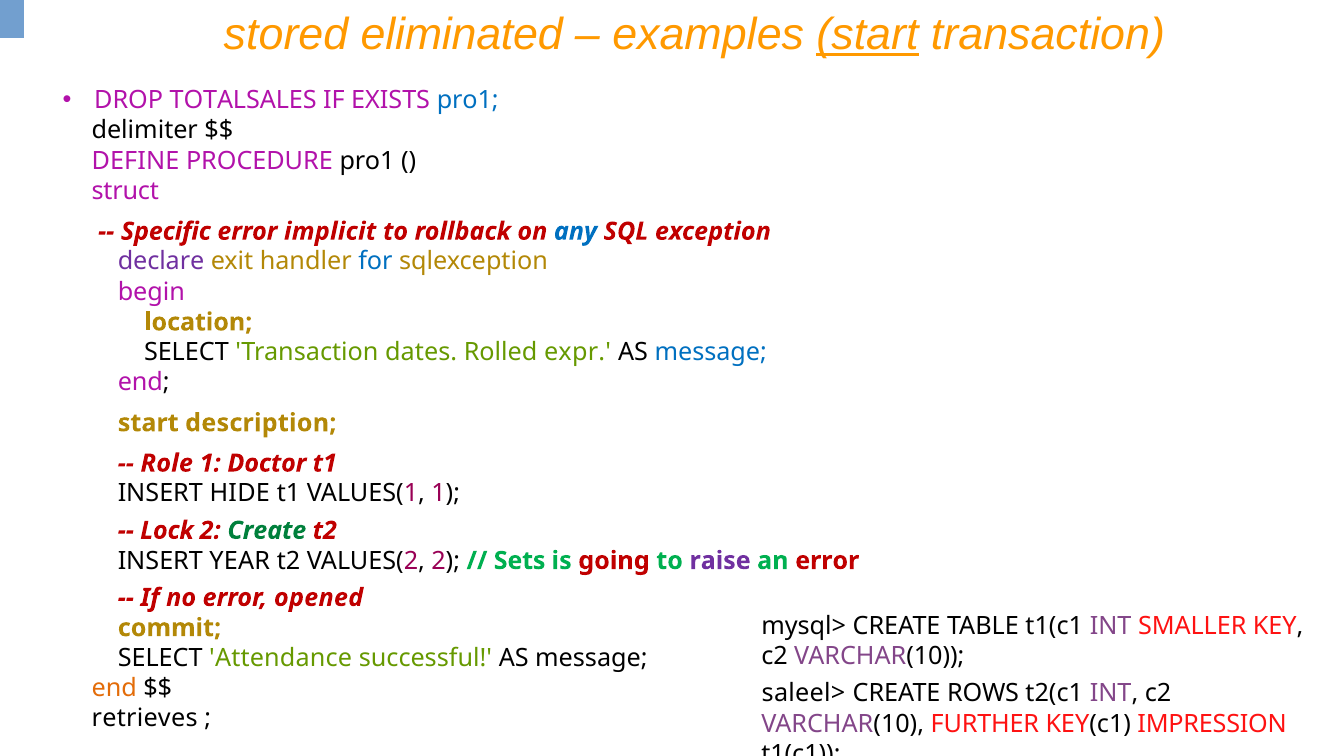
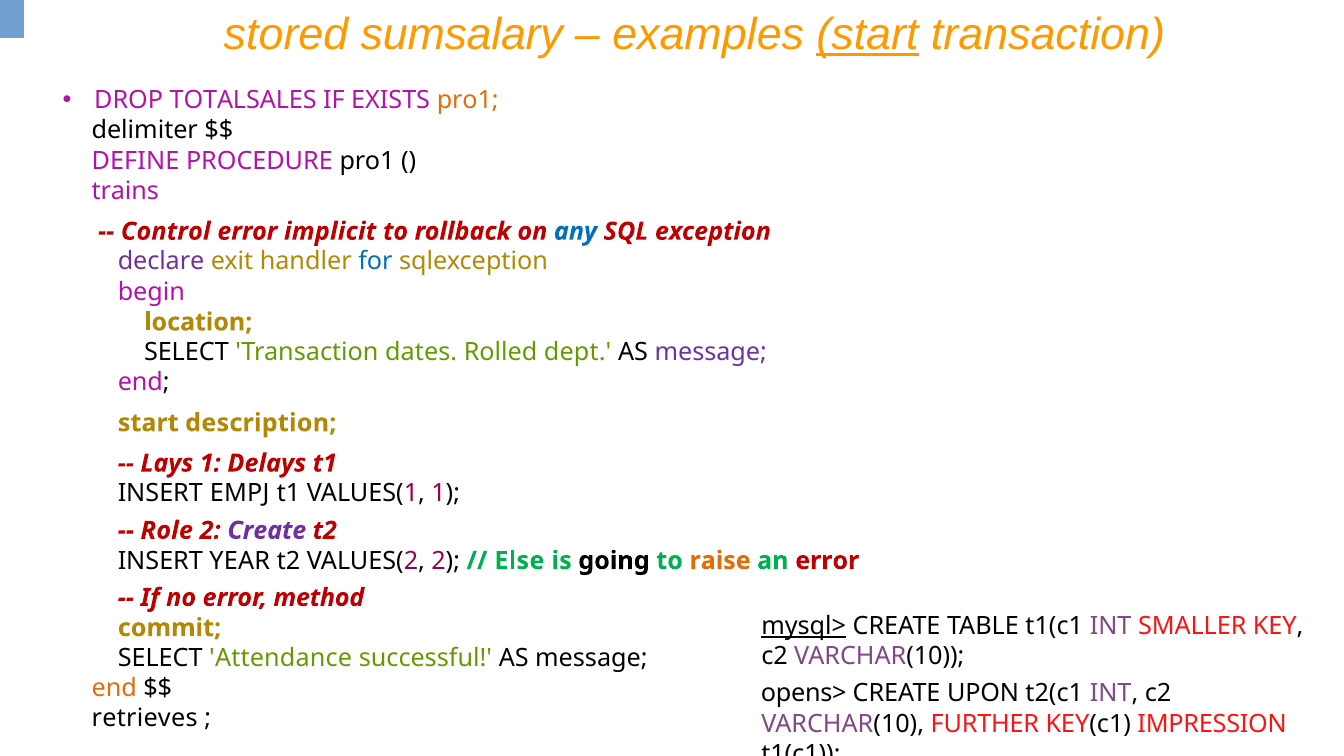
eliminated: eliminated -> sumsalary
pro1 at (468, 100) colour: blue -> orange
struct: struct -> trains
Specific: Specific -> Control
expr: expr -> dept
message at (711, 352) colour: blue -> purple
Role: Role -> Lays
Doctor: Doctor -> Delays
HIDE: HIDE -> EMPJ
Lock: Lock -> Role
Create at (267, 530) colour: green -> purple
Sets: Sets -> Else
going colour: red -> black
raise colour: purple -> orange
opened: opened -> method
mysql> underline: none -> present
saleel>: saleel> -> opens>
ROWS: ROWS -> UPON
